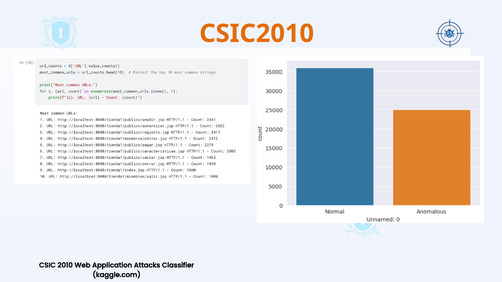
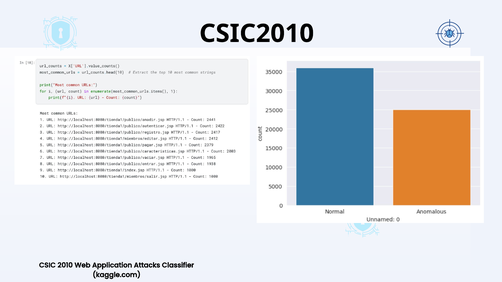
CSIC2010 colour: orange -> black
